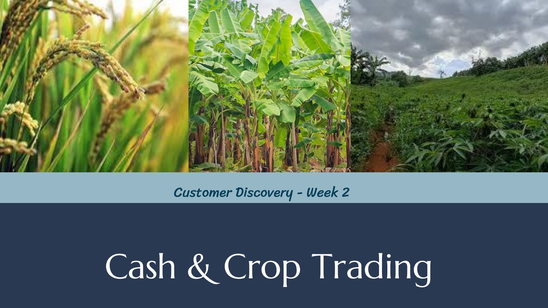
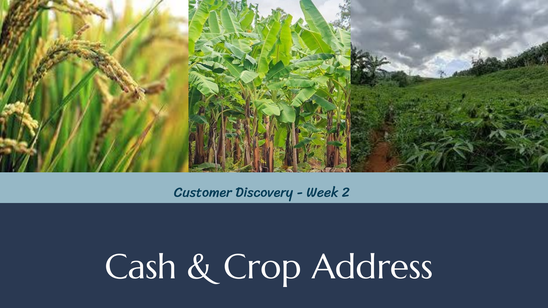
Trading: Trading -> Address
